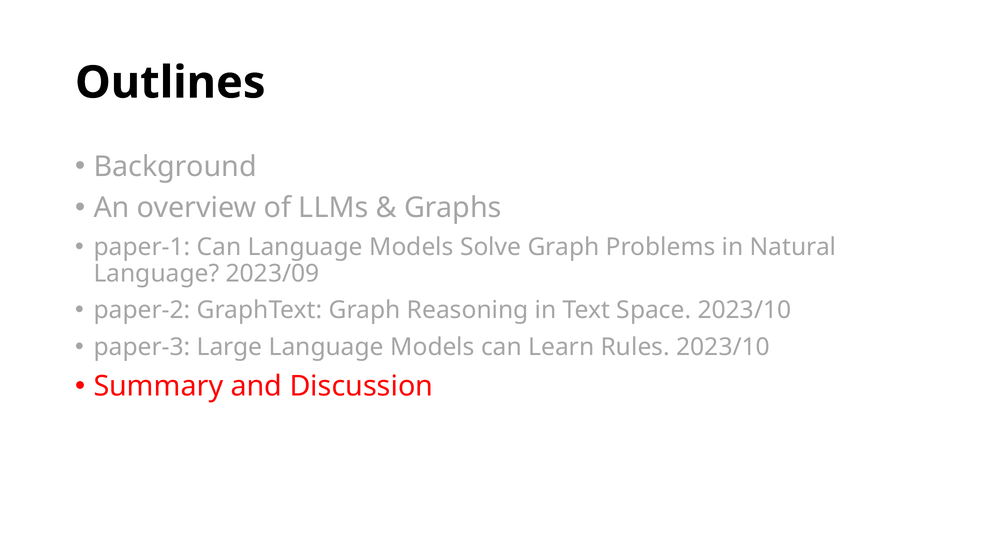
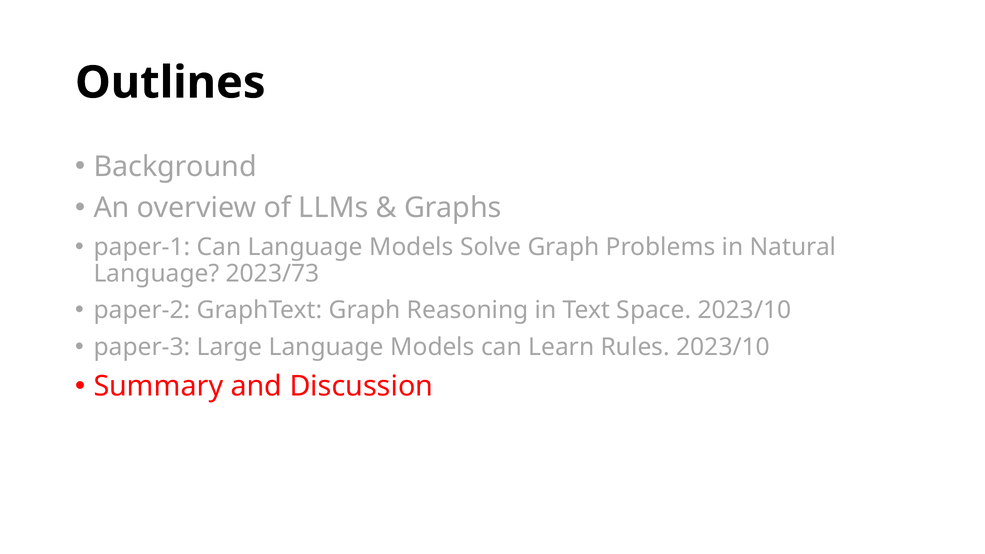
2023/09: 2023/09 -> 2023/73
